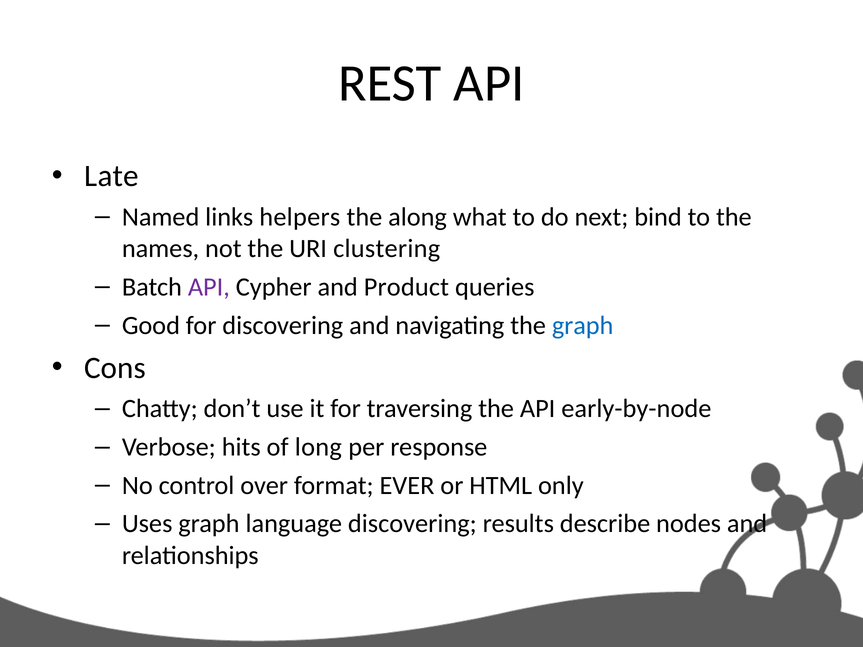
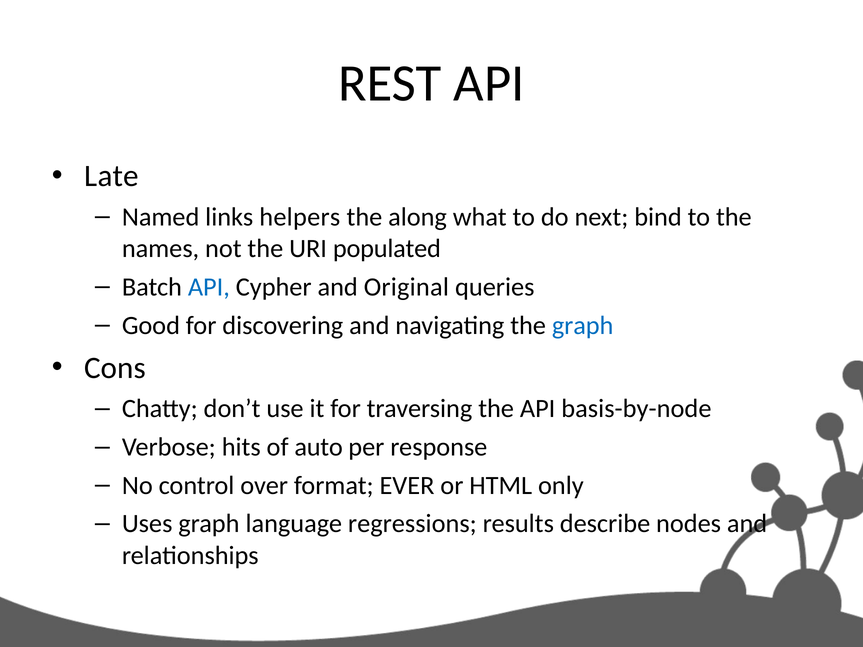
clustering: clustering -> populated
API at (209, 287) colour: purple -> blue
Product: Product -> Original
early-by-node: early-by-node -> basis-by-node
long: long -> auto
language discovering: discovering -> regressions
